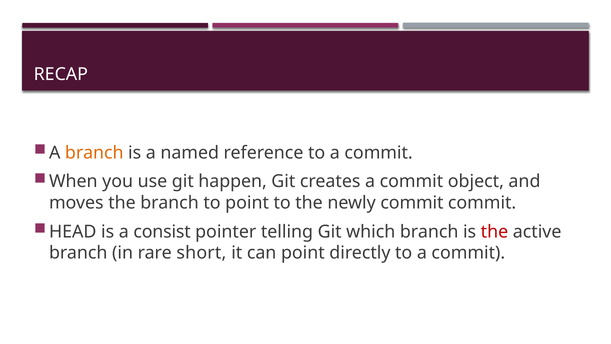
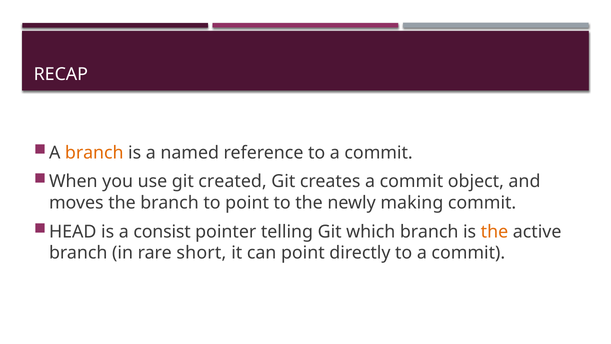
happen: happen -> created
newly commit: commit -> making
the at (494, 231) colour: red -> orange
